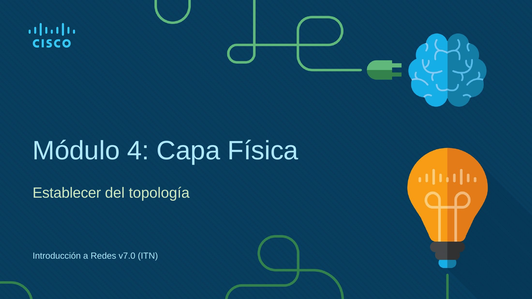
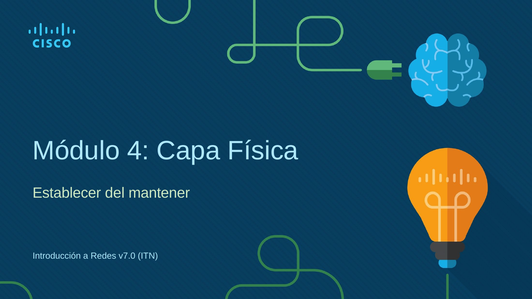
topología: topología -> mantener
